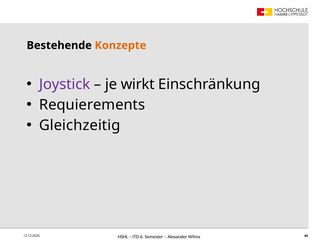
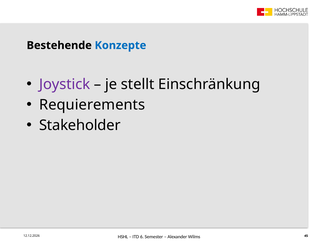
Konzepte colour: orange -> blue
wirkt: wirkt -> stellt
Gleichzeitig: Gleichzeitig -> Stakeholder
